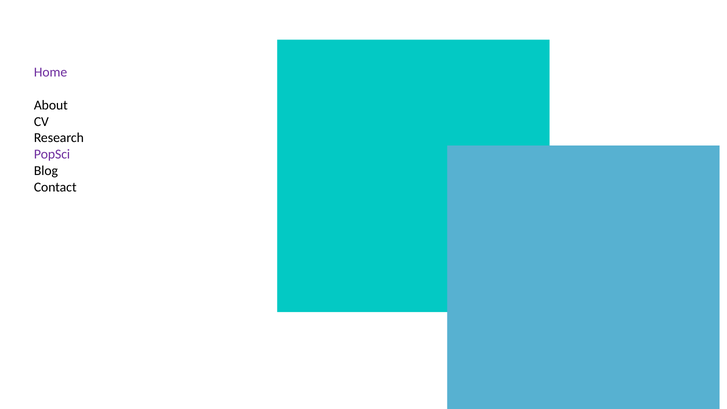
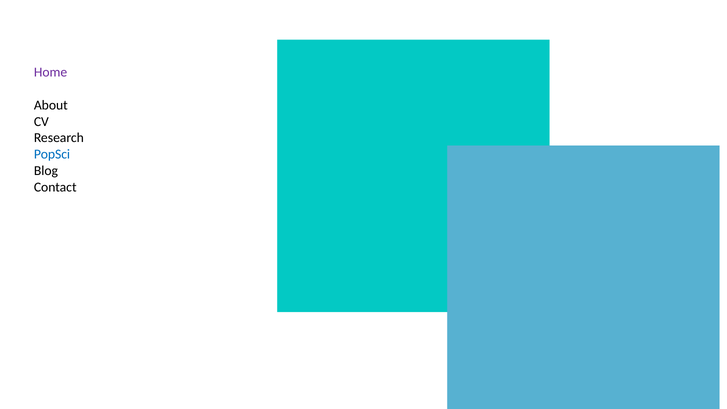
PopSci colour: purple -> blue
